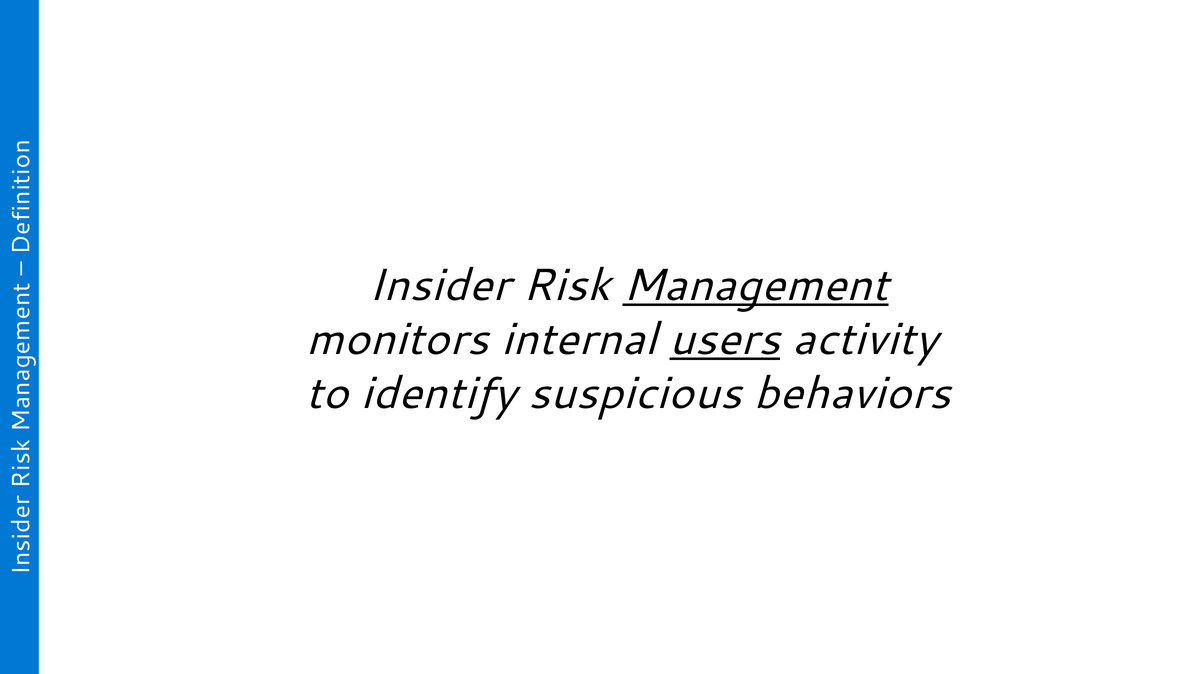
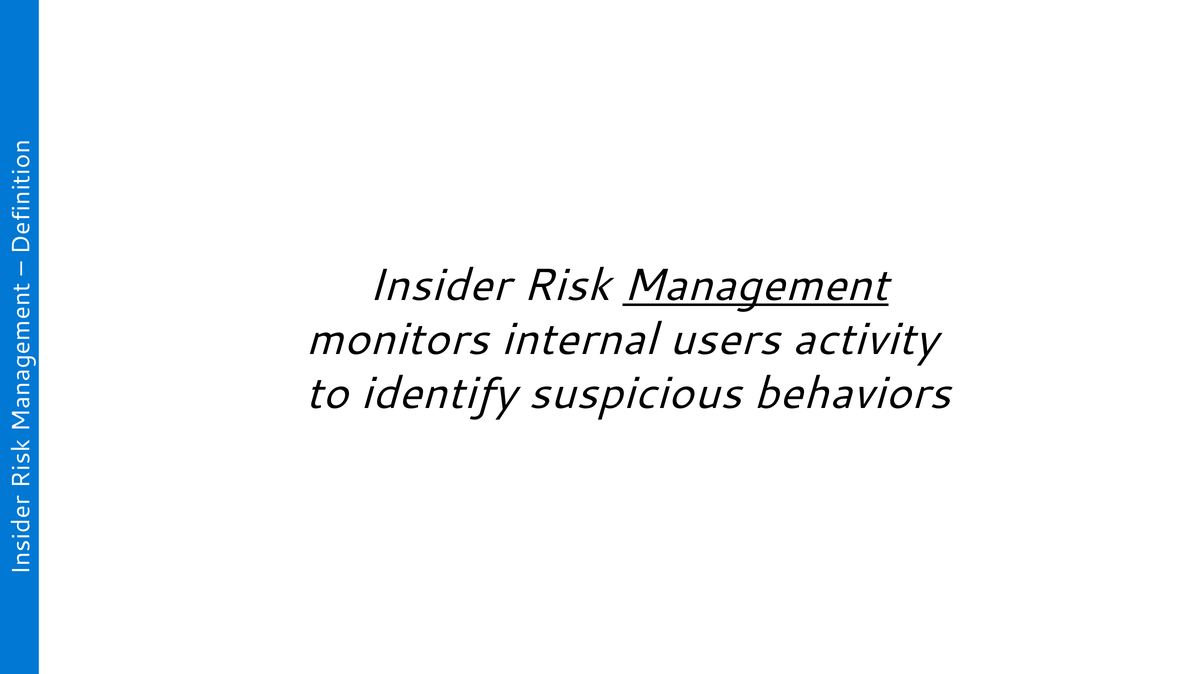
users underline: present -> none
